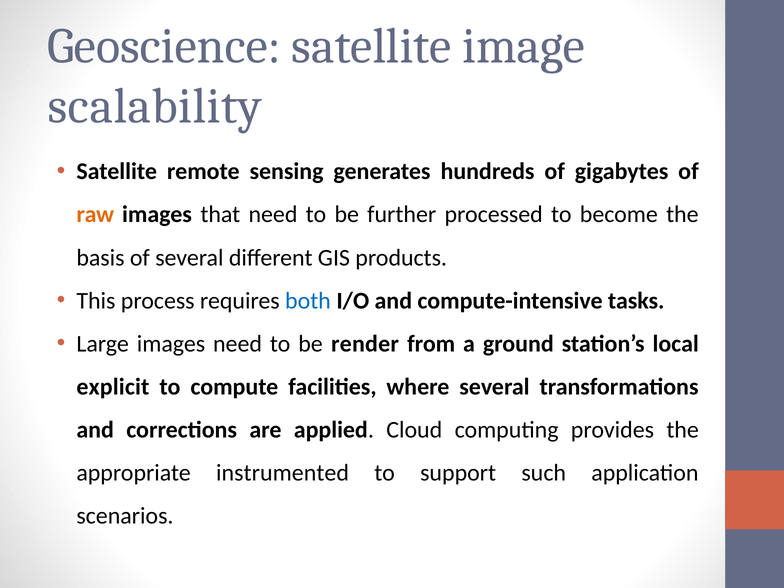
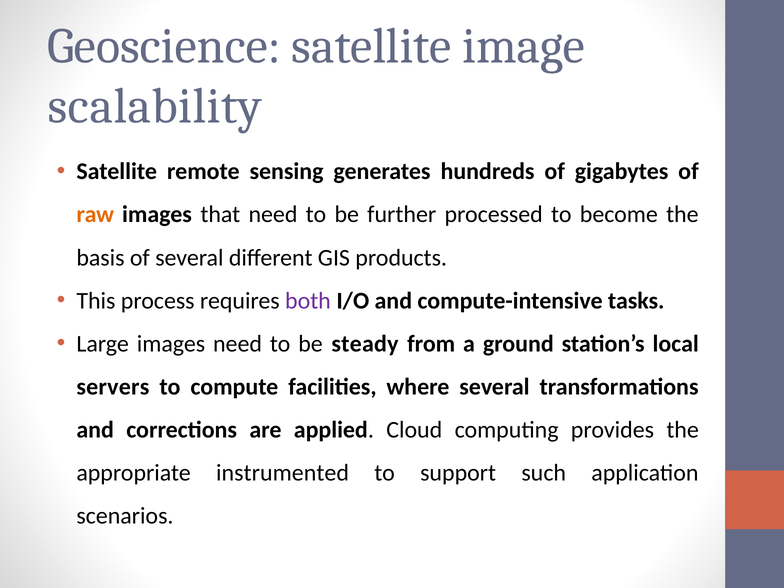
both colour: blue -> purple
render: render -> steady
explicit: explicit -> servers
